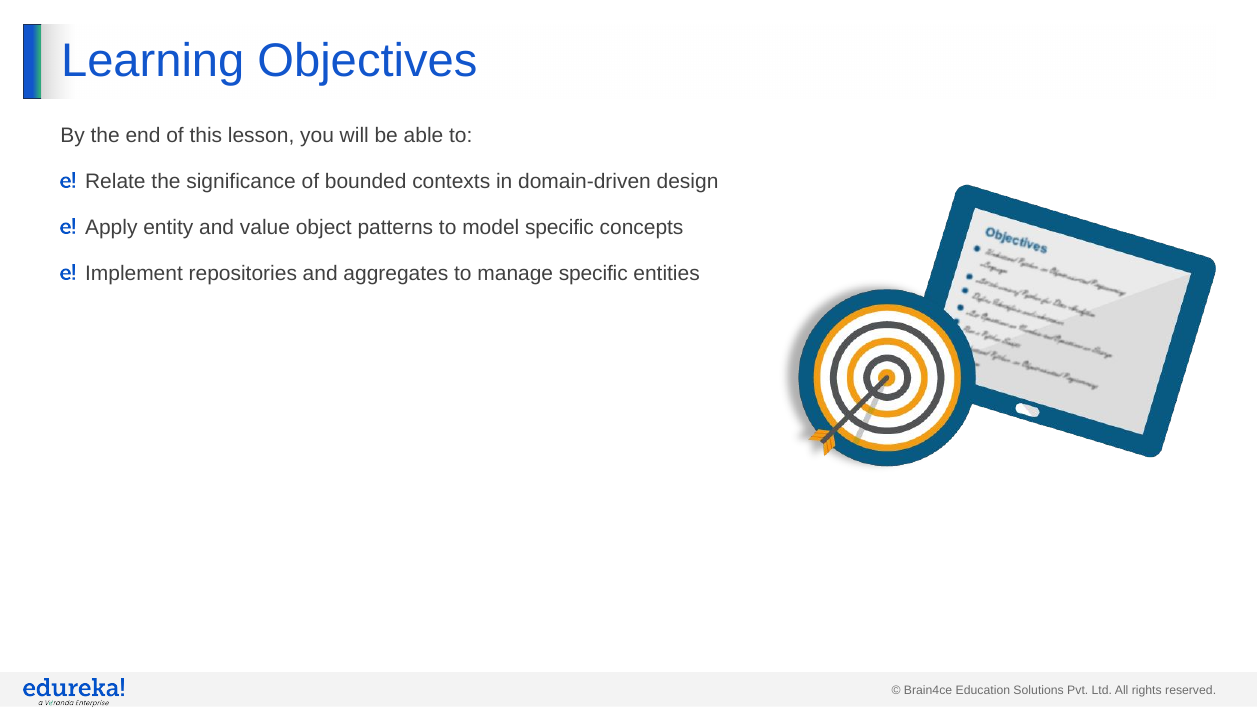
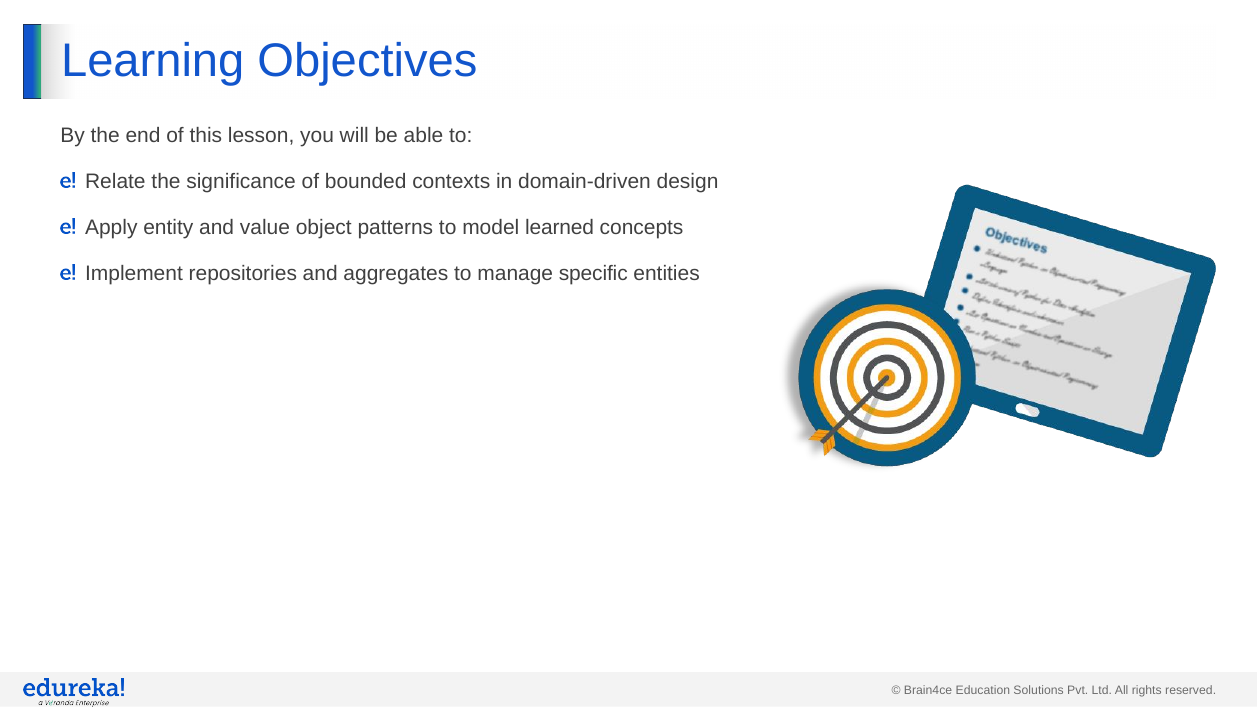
model specific: specific -> learned
